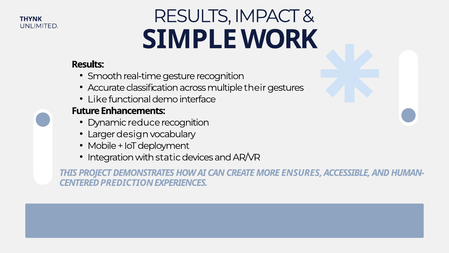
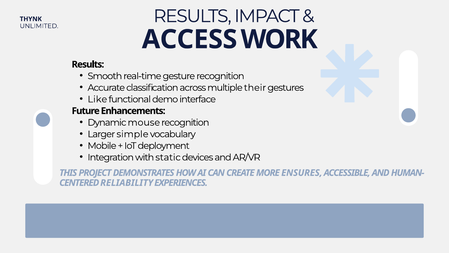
SIMPLE: SIMPLE -> ACCESS
reduce: reduce -> mouse
design: design -> simple
PREDICTION: PREDICTION -> RELIABILITY
